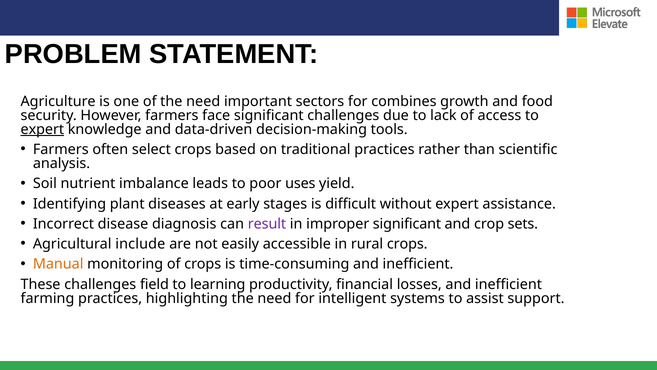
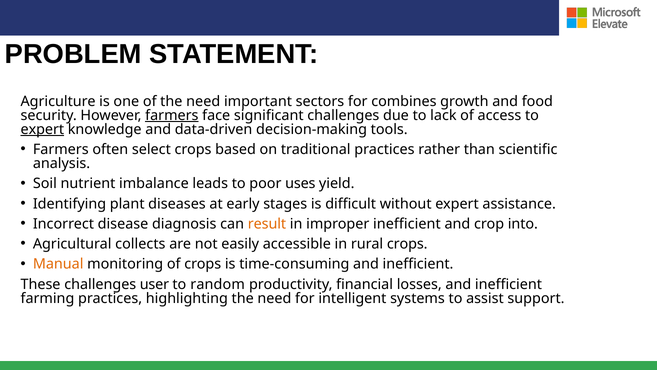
farmers at (172, 115) underline: none -> present
result colour: purple -> orange
improper significant: significant -> inefficient
sets: sets -> into
include: include -> collects
field: field -> user
learning: learning -> random
